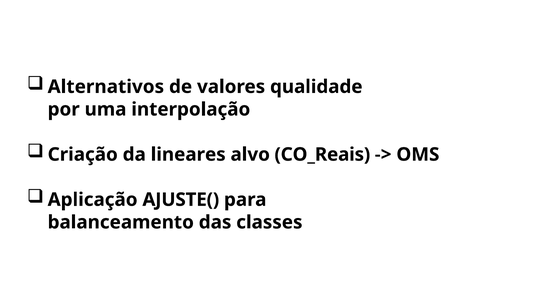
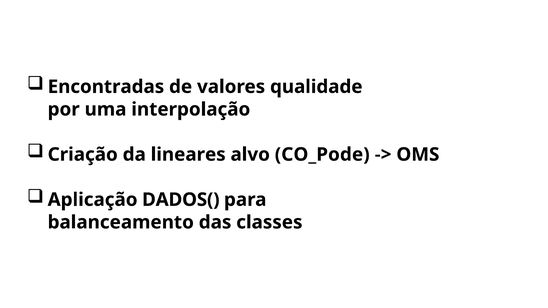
Alternativos: Alternativos -> Encontradas
CO_Reais: CO_Reais -> CO_Pode
AJUSTE(: AJUSTE( -> DADOS(
